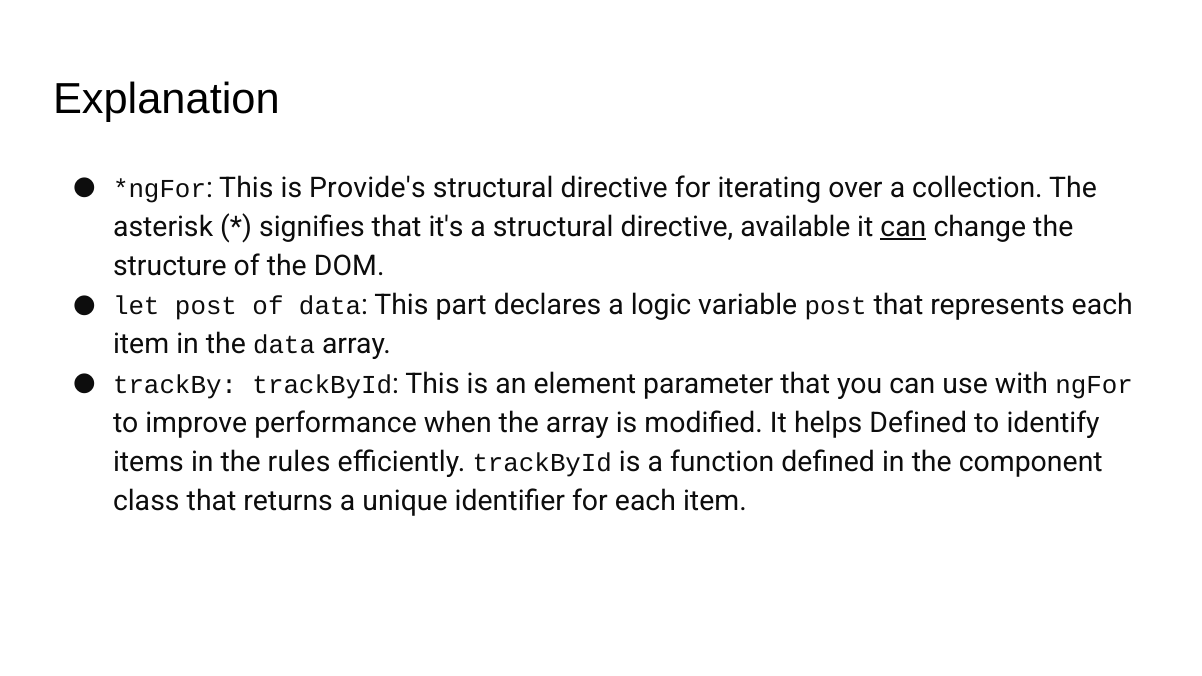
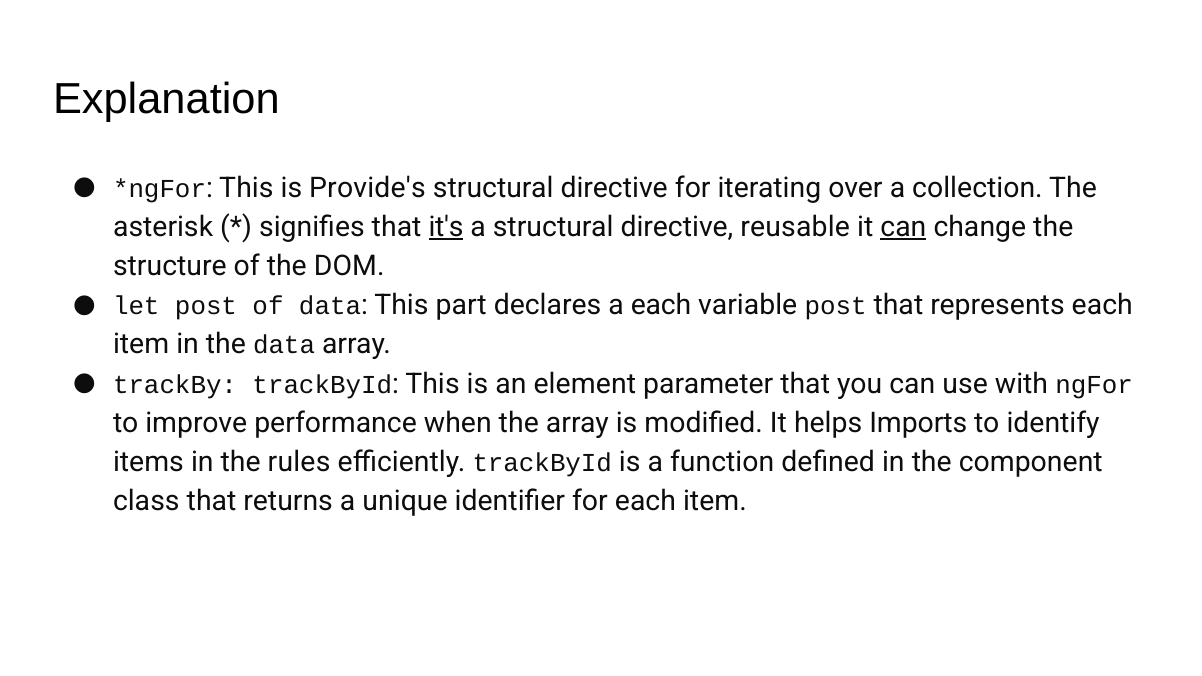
it's underline: none -> present
available: available -> reusable
a logic: logic -> each
helps Defined: Defined -> Imports
